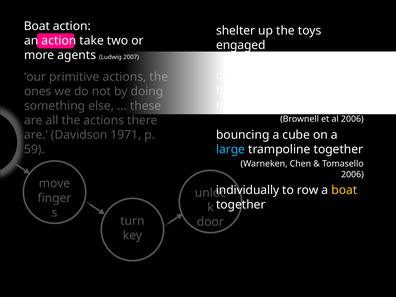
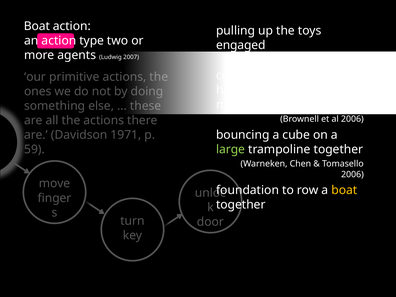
shelter at (236, 31): shelter -> pulling
take: take -> type
large colour: light blue -> light green
individually: individually -> foundation
